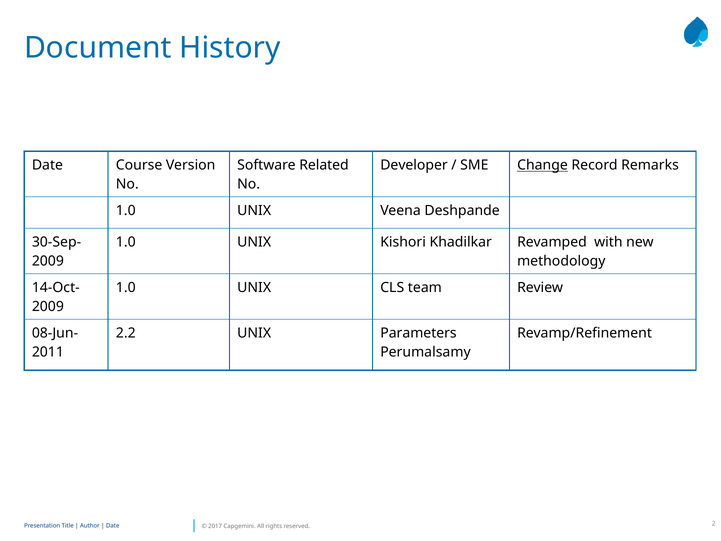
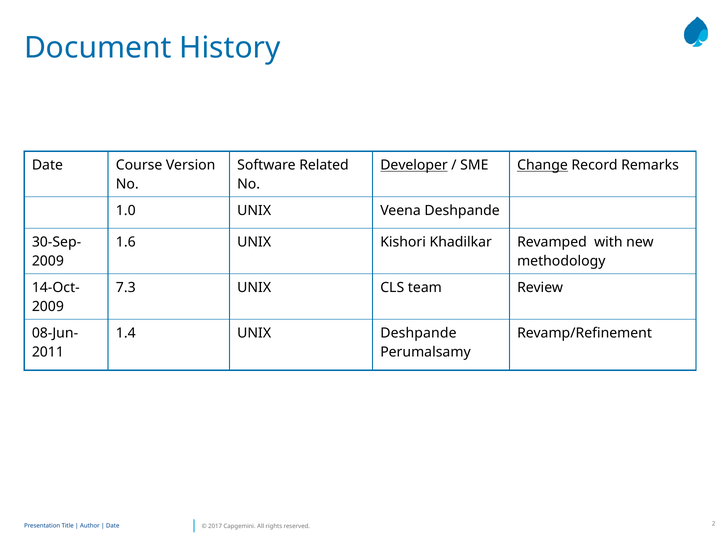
Developer underline: none -> present
1.0 at (126, 242): 1.0 -> 1.6
1.0 at (126, 288): 1.0 -> 7.3
2.2: 2.2 -> 1.4
UNIX Parameters: Parameters -> Deshpande
